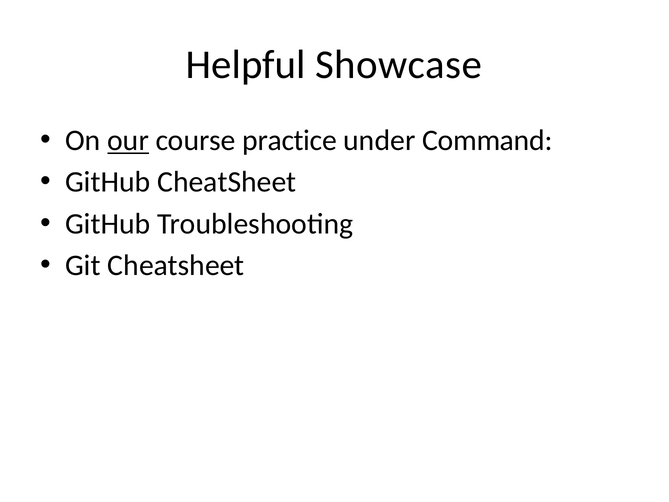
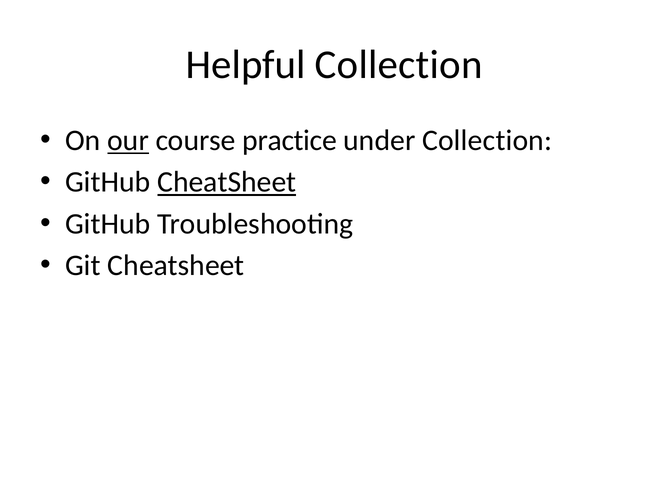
Helpful Showcase: Showcase -> Collection
under Command: Command -> Collection
CheatSheet at (227, 182) underline: none -> present
